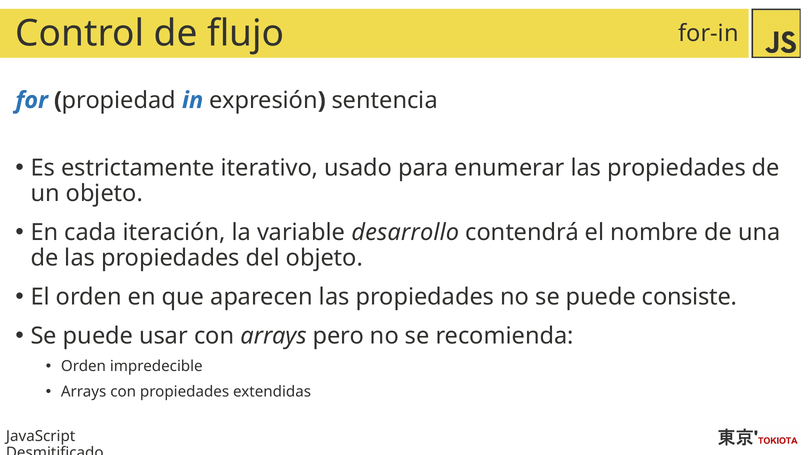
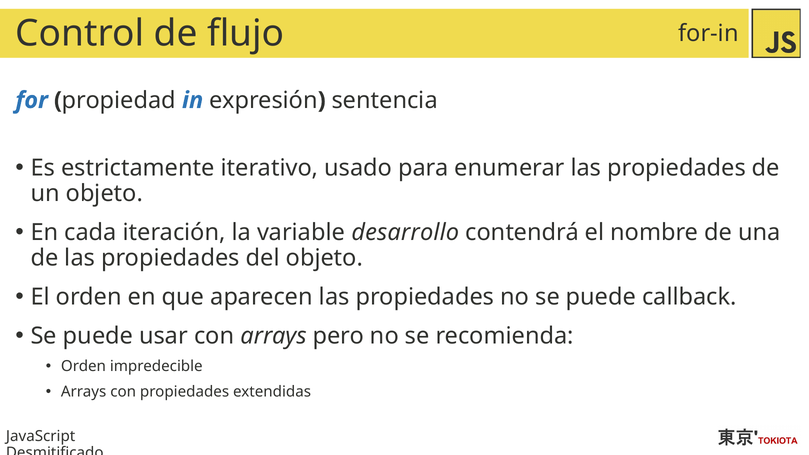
consiste: consiste -> callback
